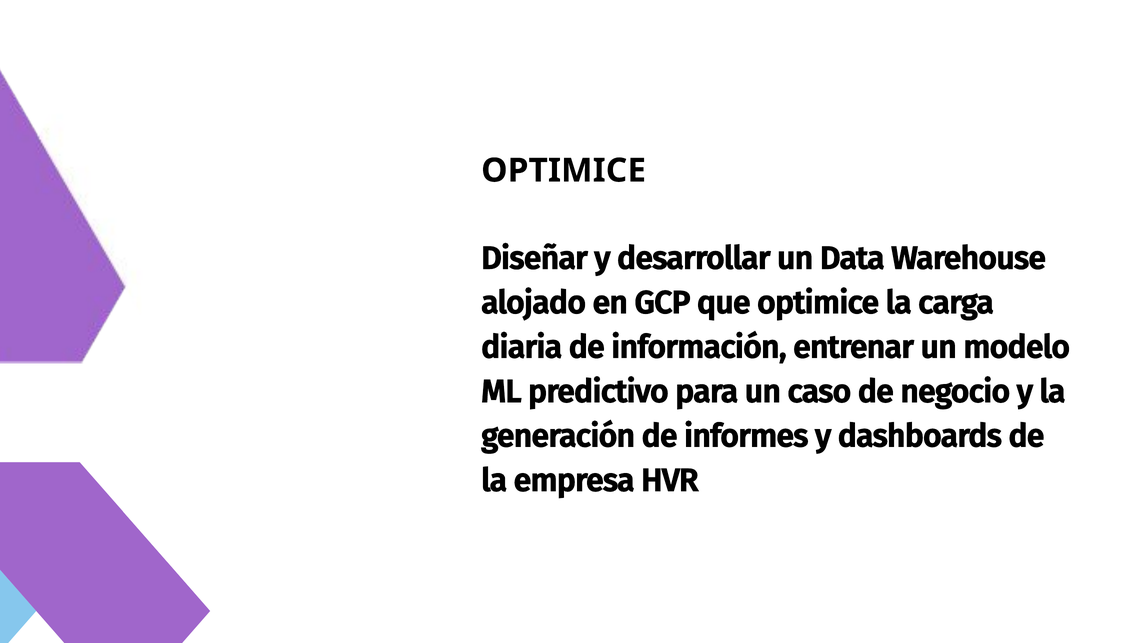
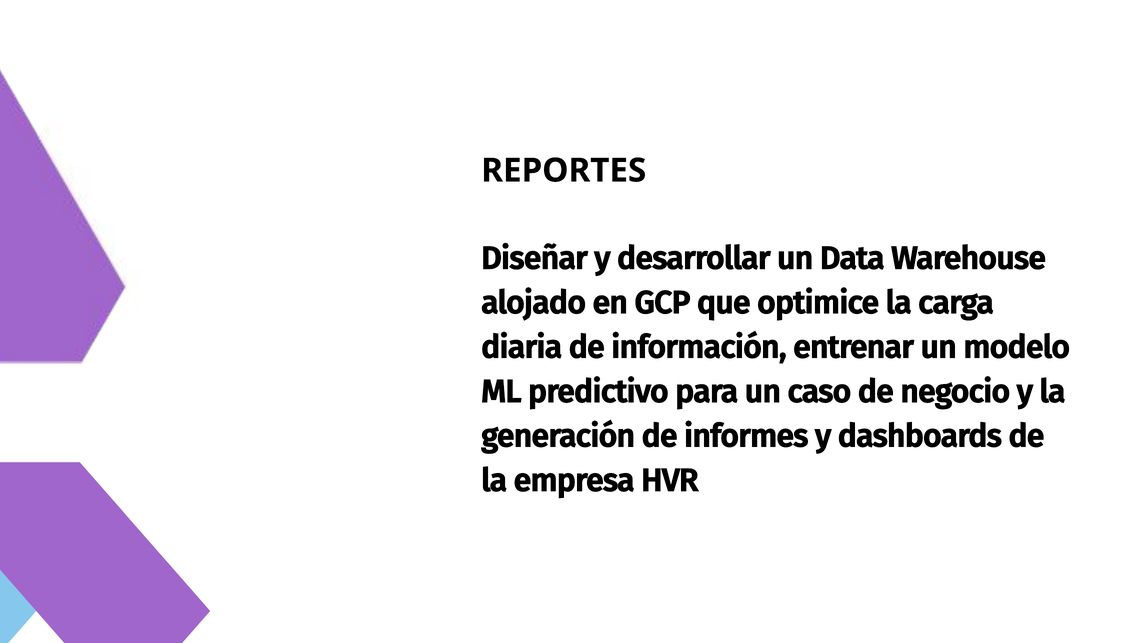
OPTIMICE at (564, 171): OPTIMICE -> REPORTES
